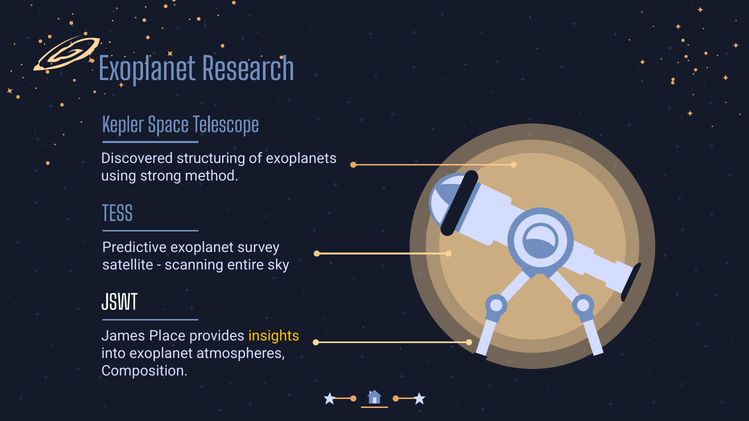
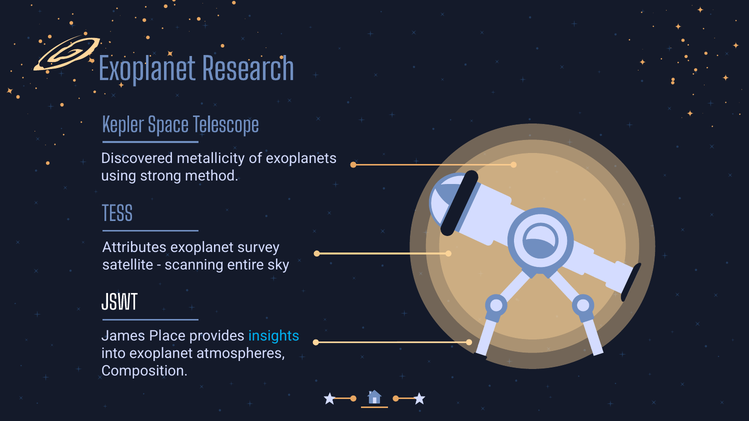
structuring: structuring -> metallicity
Predictive: Predictive -> Attributes
insights colour: yellow -> light blue
